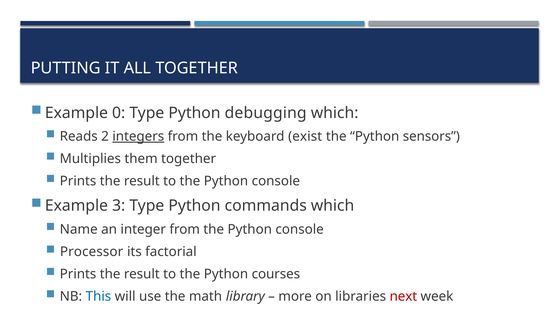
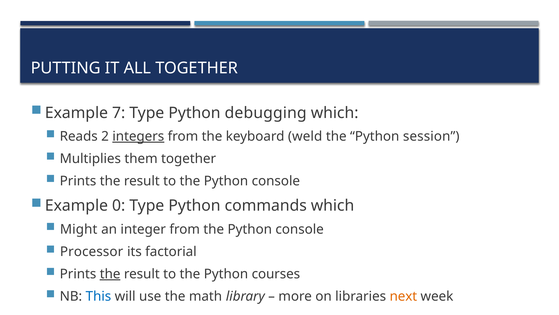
0: 0 -> 7
exist: exist -> weld
sensors: sensors -> session
3: 3 -> 0
Name: Name -> Might
the at (110, 274) underline: none -> present
next colour: red -> orange
